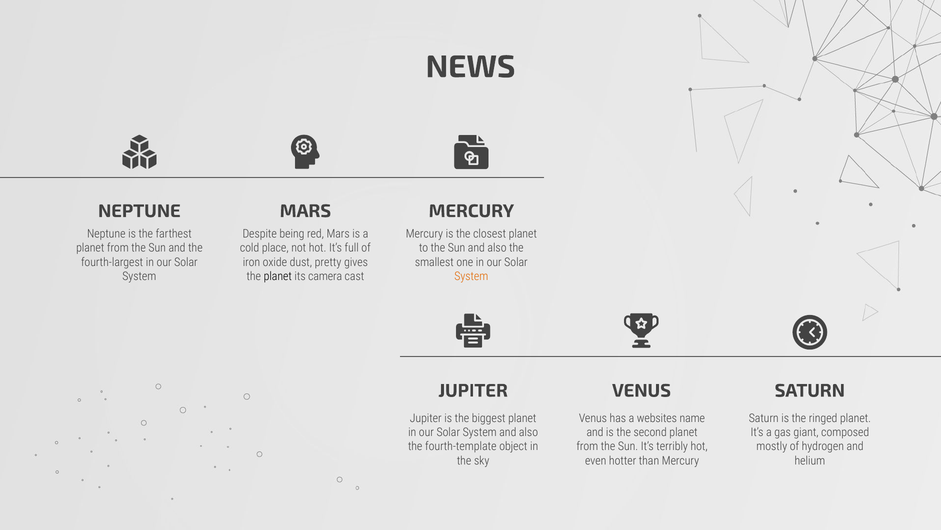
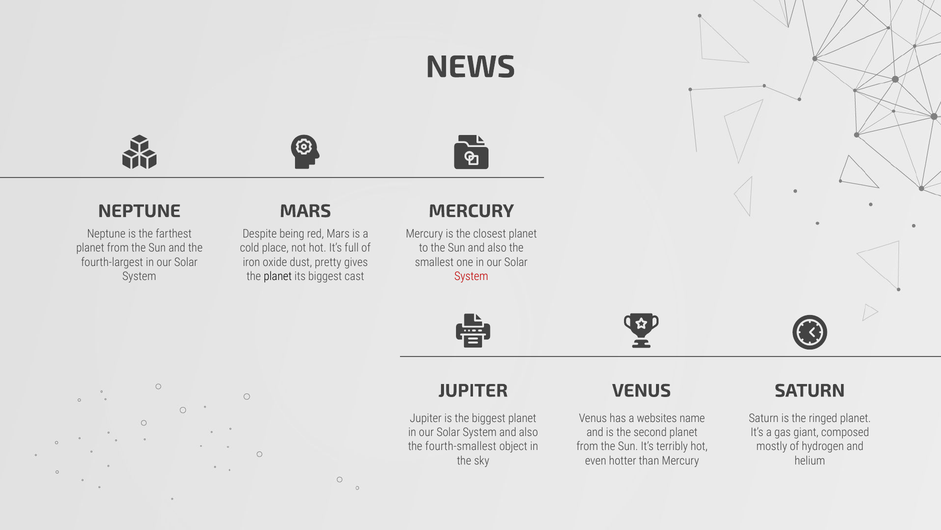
its camera: camera -> biggest
System at (471, 276) colour: orange -> red
fourth-template: fourth-template -> fourth-smallest
